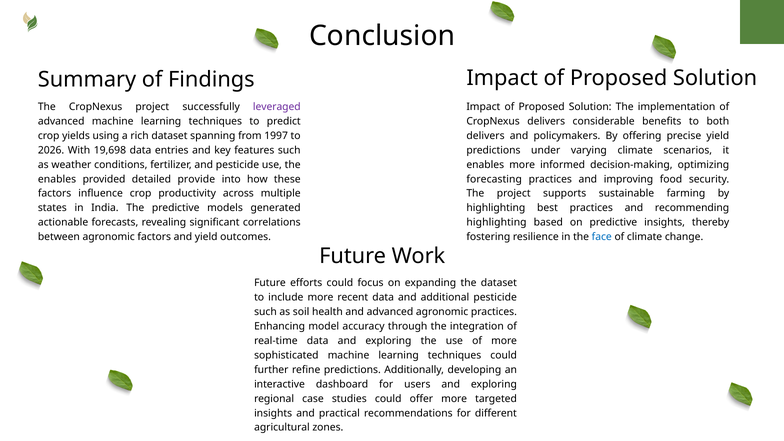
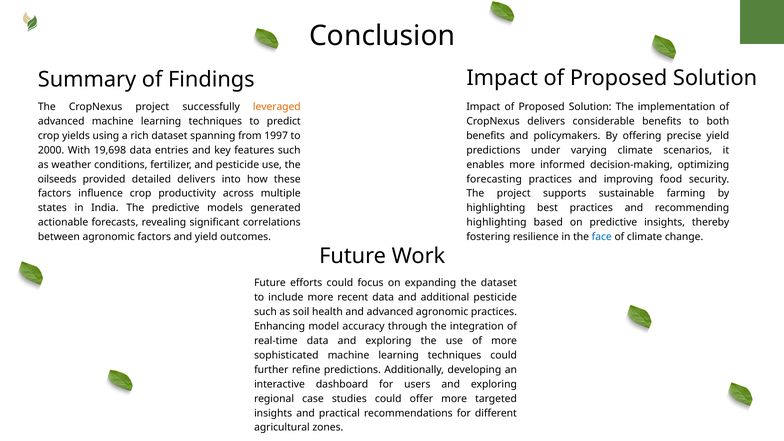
leveraged colour: purple -> orange
delivers at (486, 136): delivers -> benefits
2026: 2026 -> 2000
enables at (57, 179): enables -> oilseeds
detailed provide: provide -> delivers
